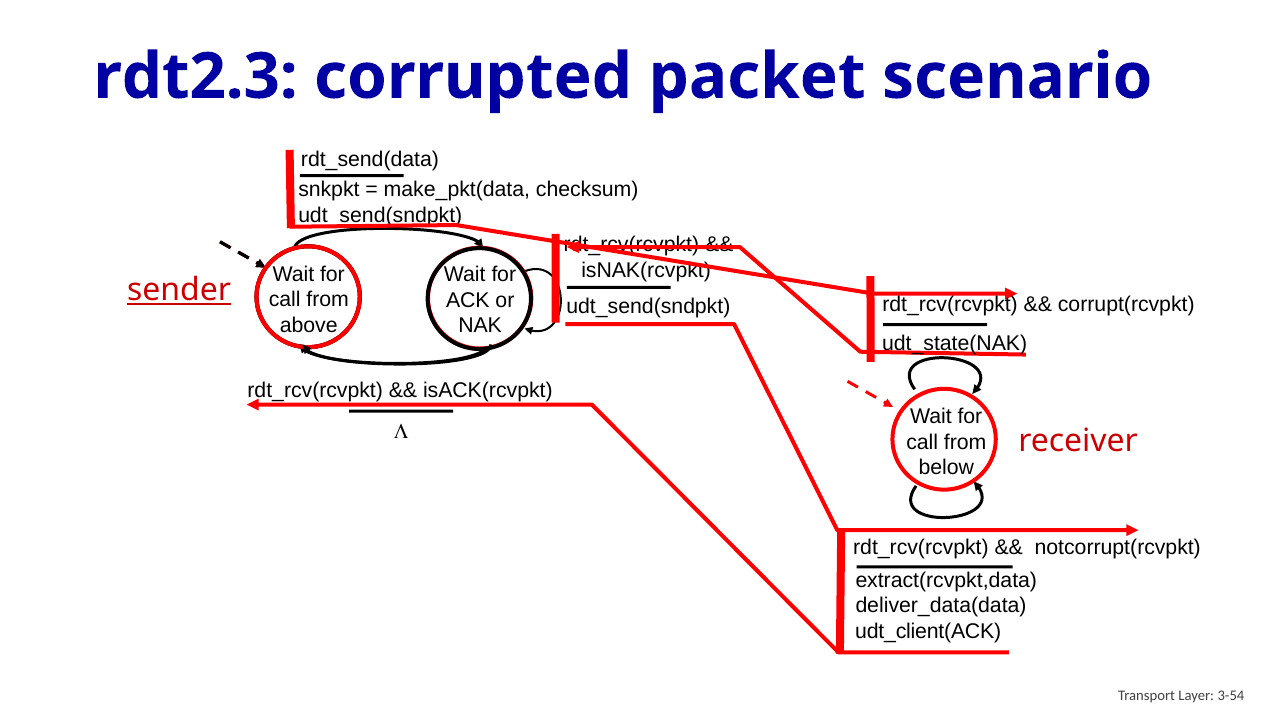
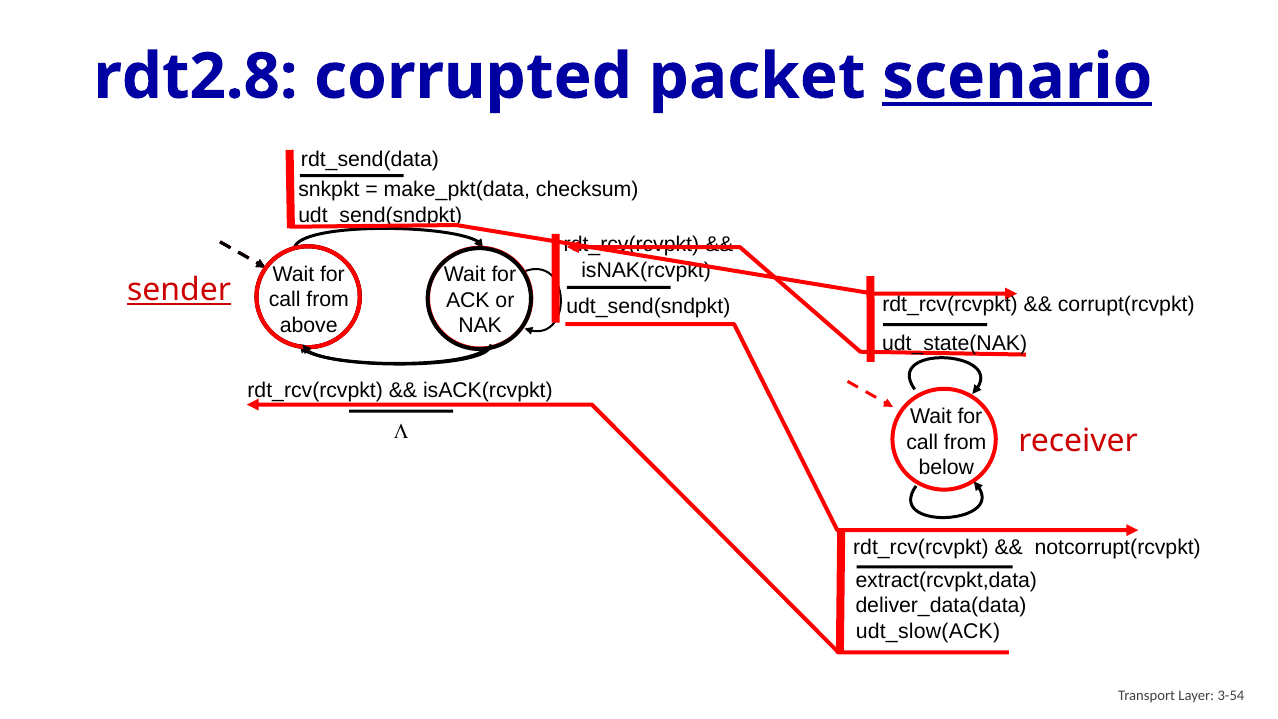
rdt2.3: rdt2.3 -> rdt2.8
scenario underline: none -> present
udt_client(ACK: udt_client(ACK -> udt_slow(ACK
